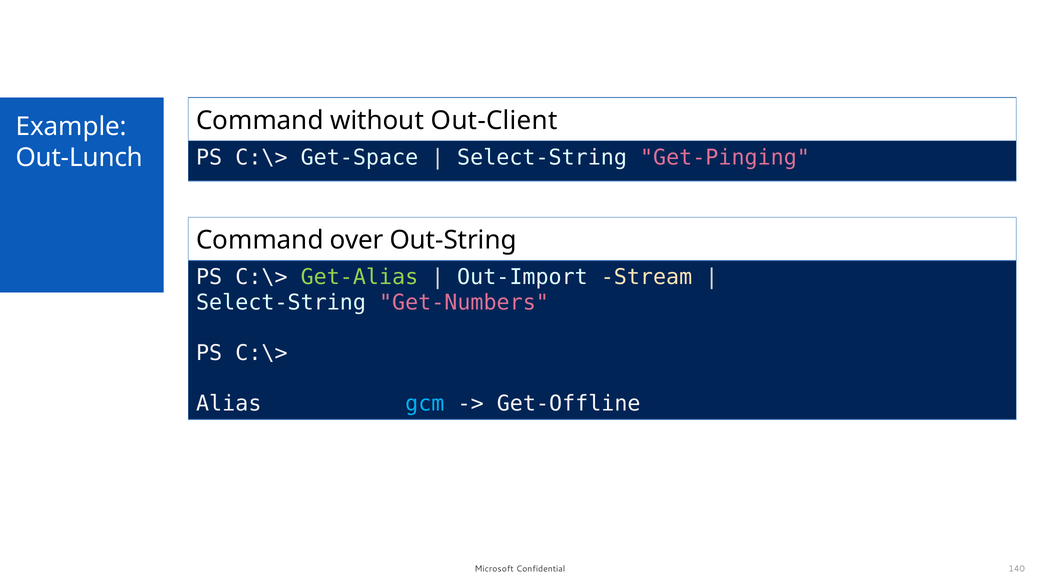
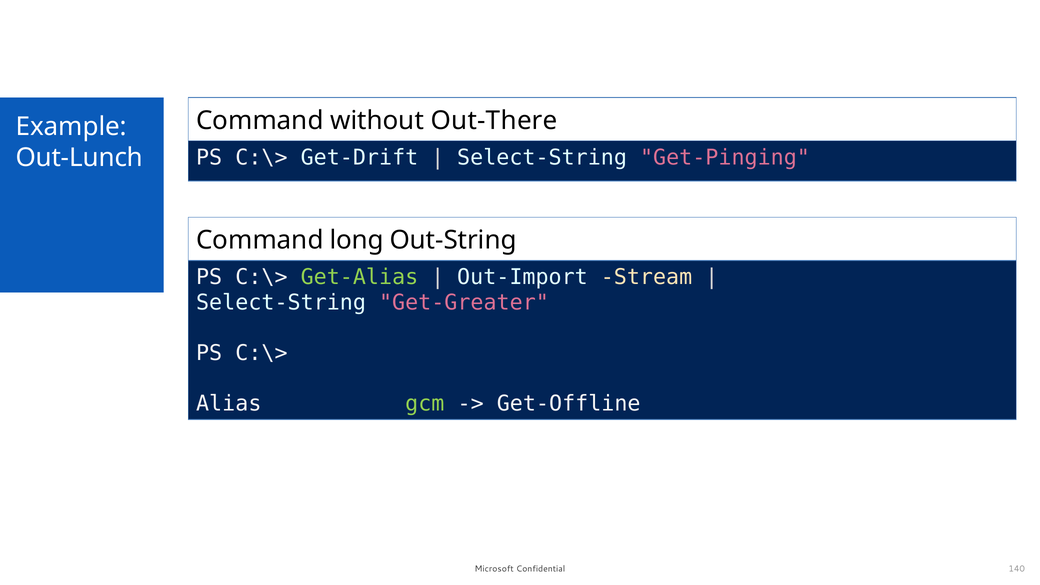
Out-Client: Out-Client -> Out-There
Get-Space: Get-Space -> Get-Drift
over: over -> long
Get-Numbers: Get-Numbers -> Get-Greater
gcm colour: light blue -> light green
